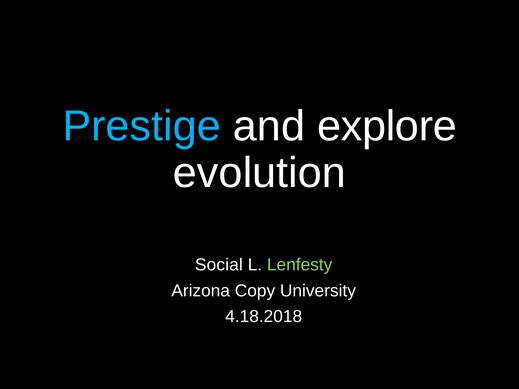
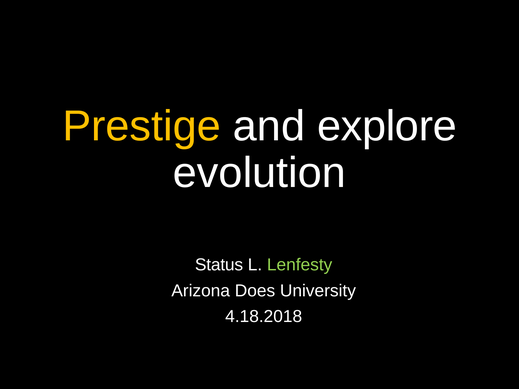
Prestige colour: light blue -> yellow
Social: Social -> Status
Copy: Copy -> Does
